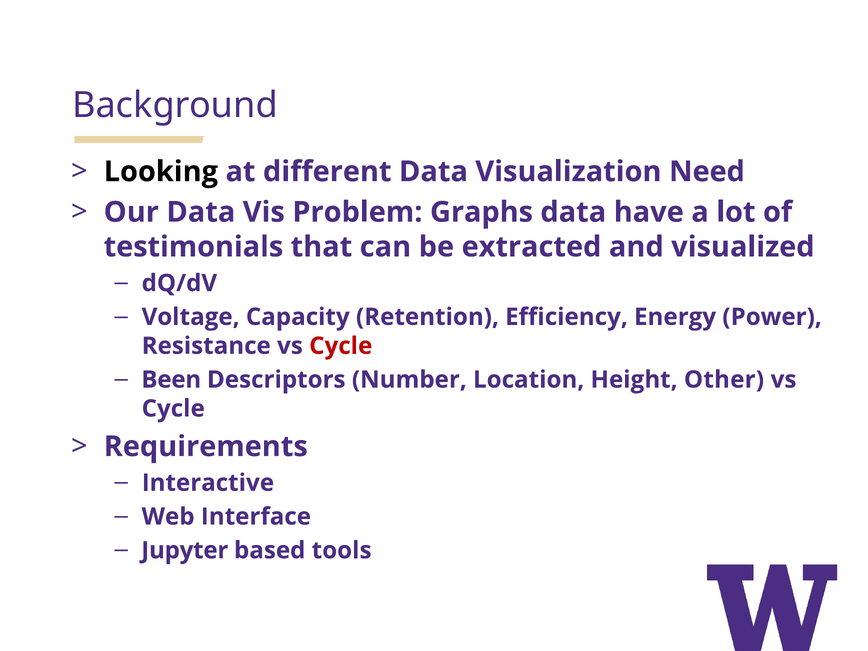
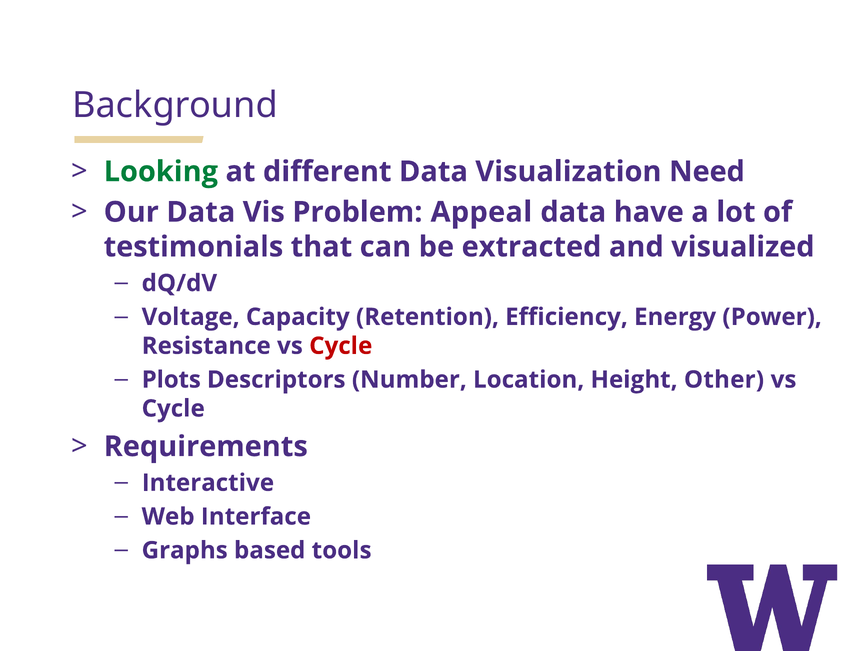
Looking colour: black -> green
Graphs: Graphs -> Appeal
Been: Been -> Plots
Jupyter: Jupyter -> Graphs
